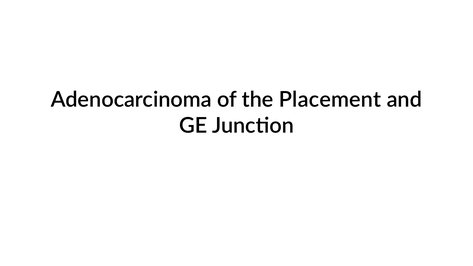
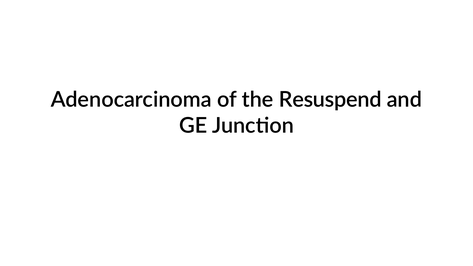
Placement: Placement -> Resuspend
